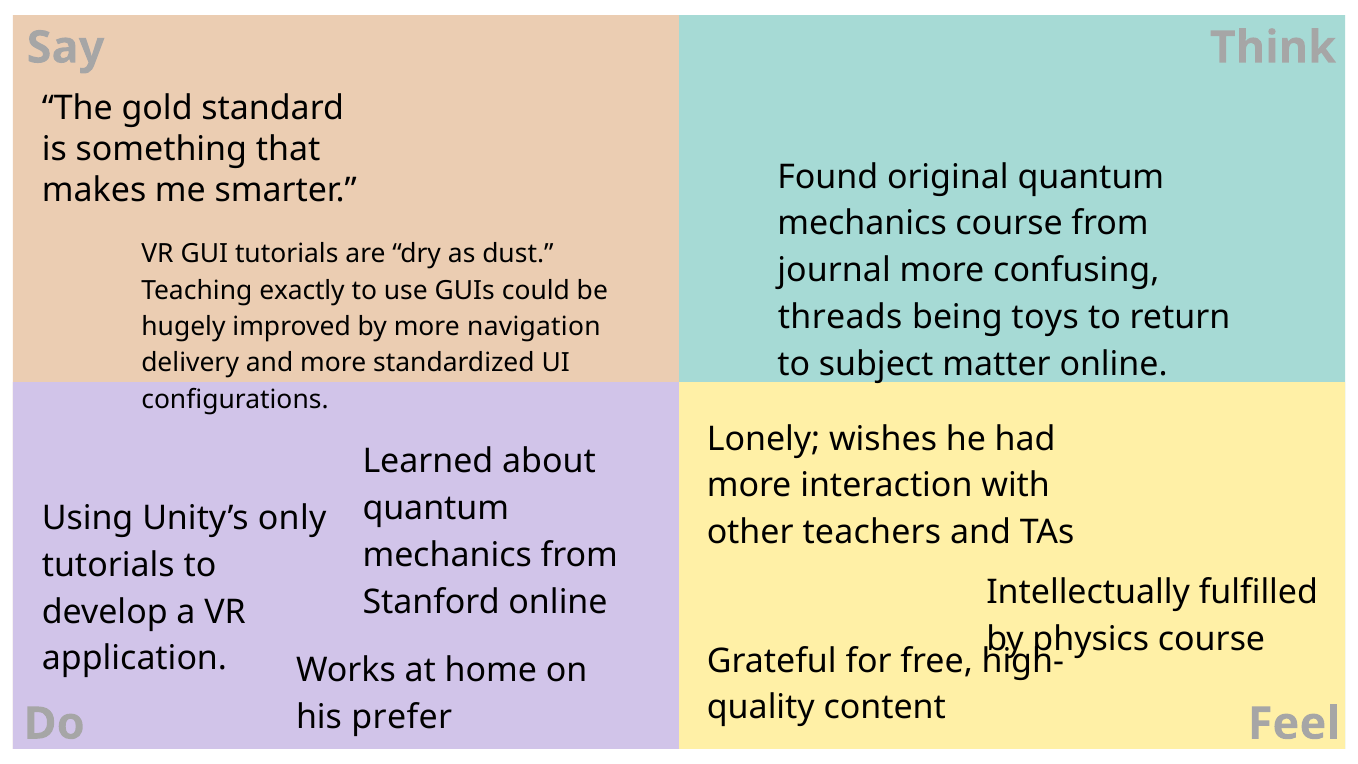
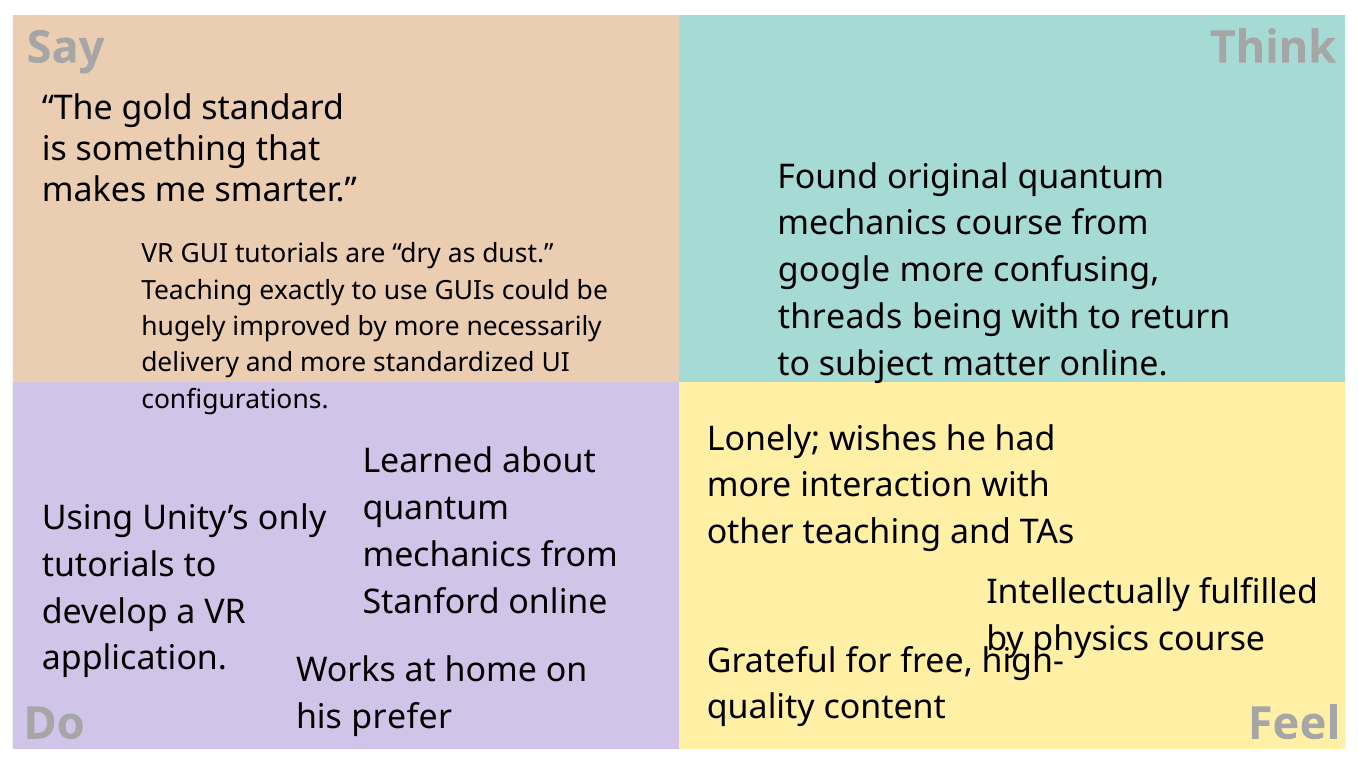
journal: journal -> google
being toys: toys -> with
navigation: navigation -> necessarily
other teachers: teachers -> teaching
